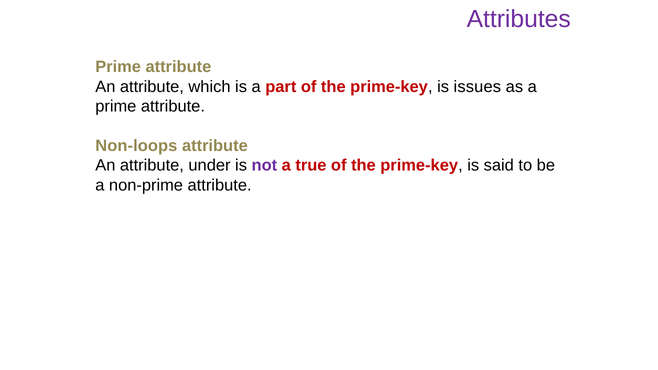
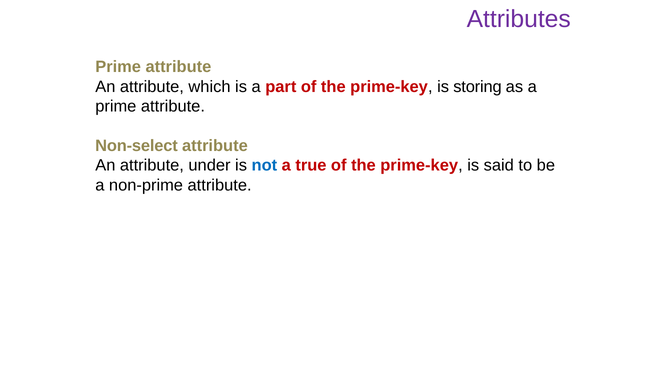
issues: issues -> storing
Non-loops: Non-loops -> Non-select
not colour: purple -> blue
